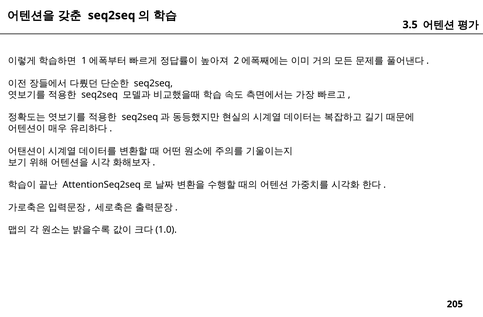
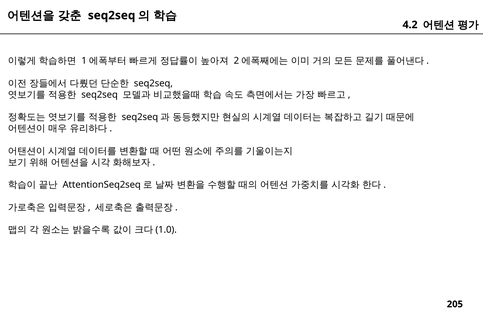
3.5: 3.5 -> 4.2
